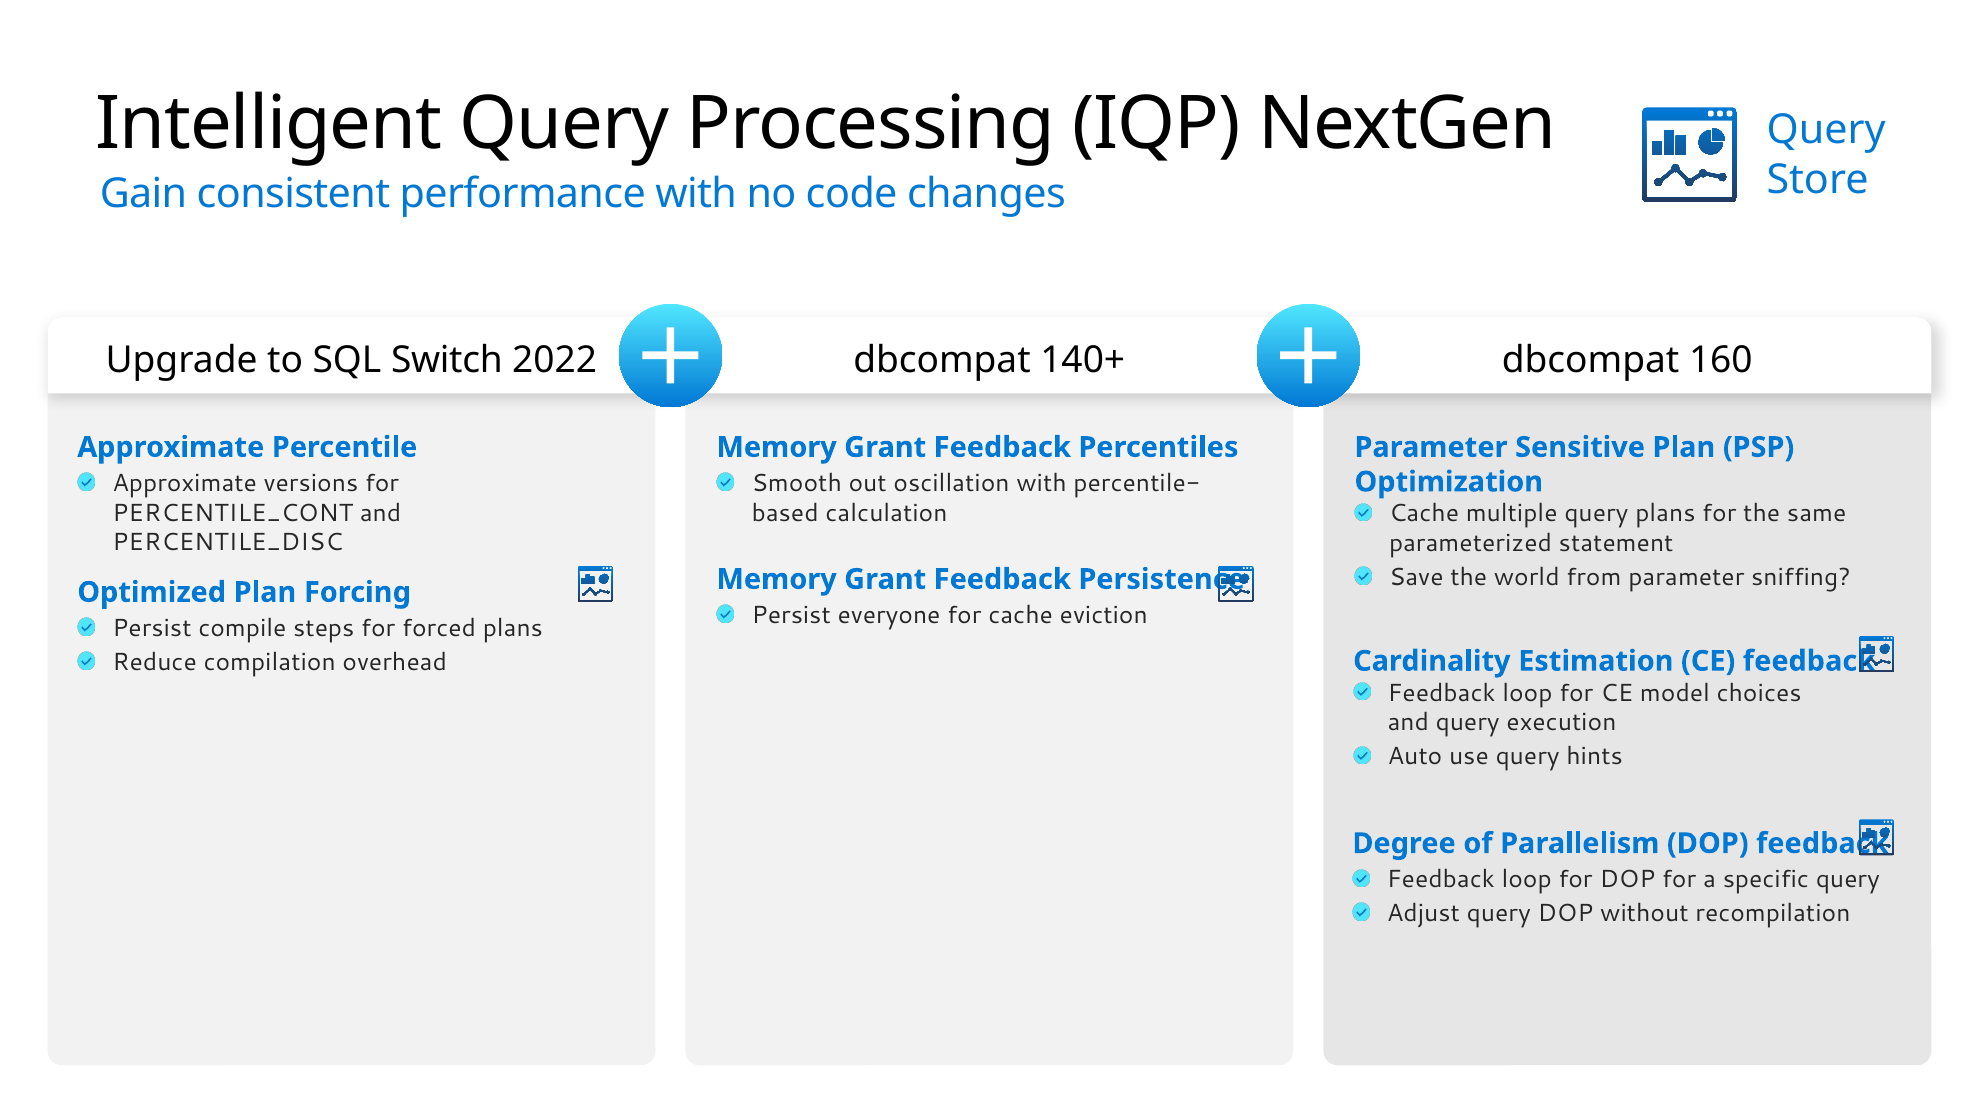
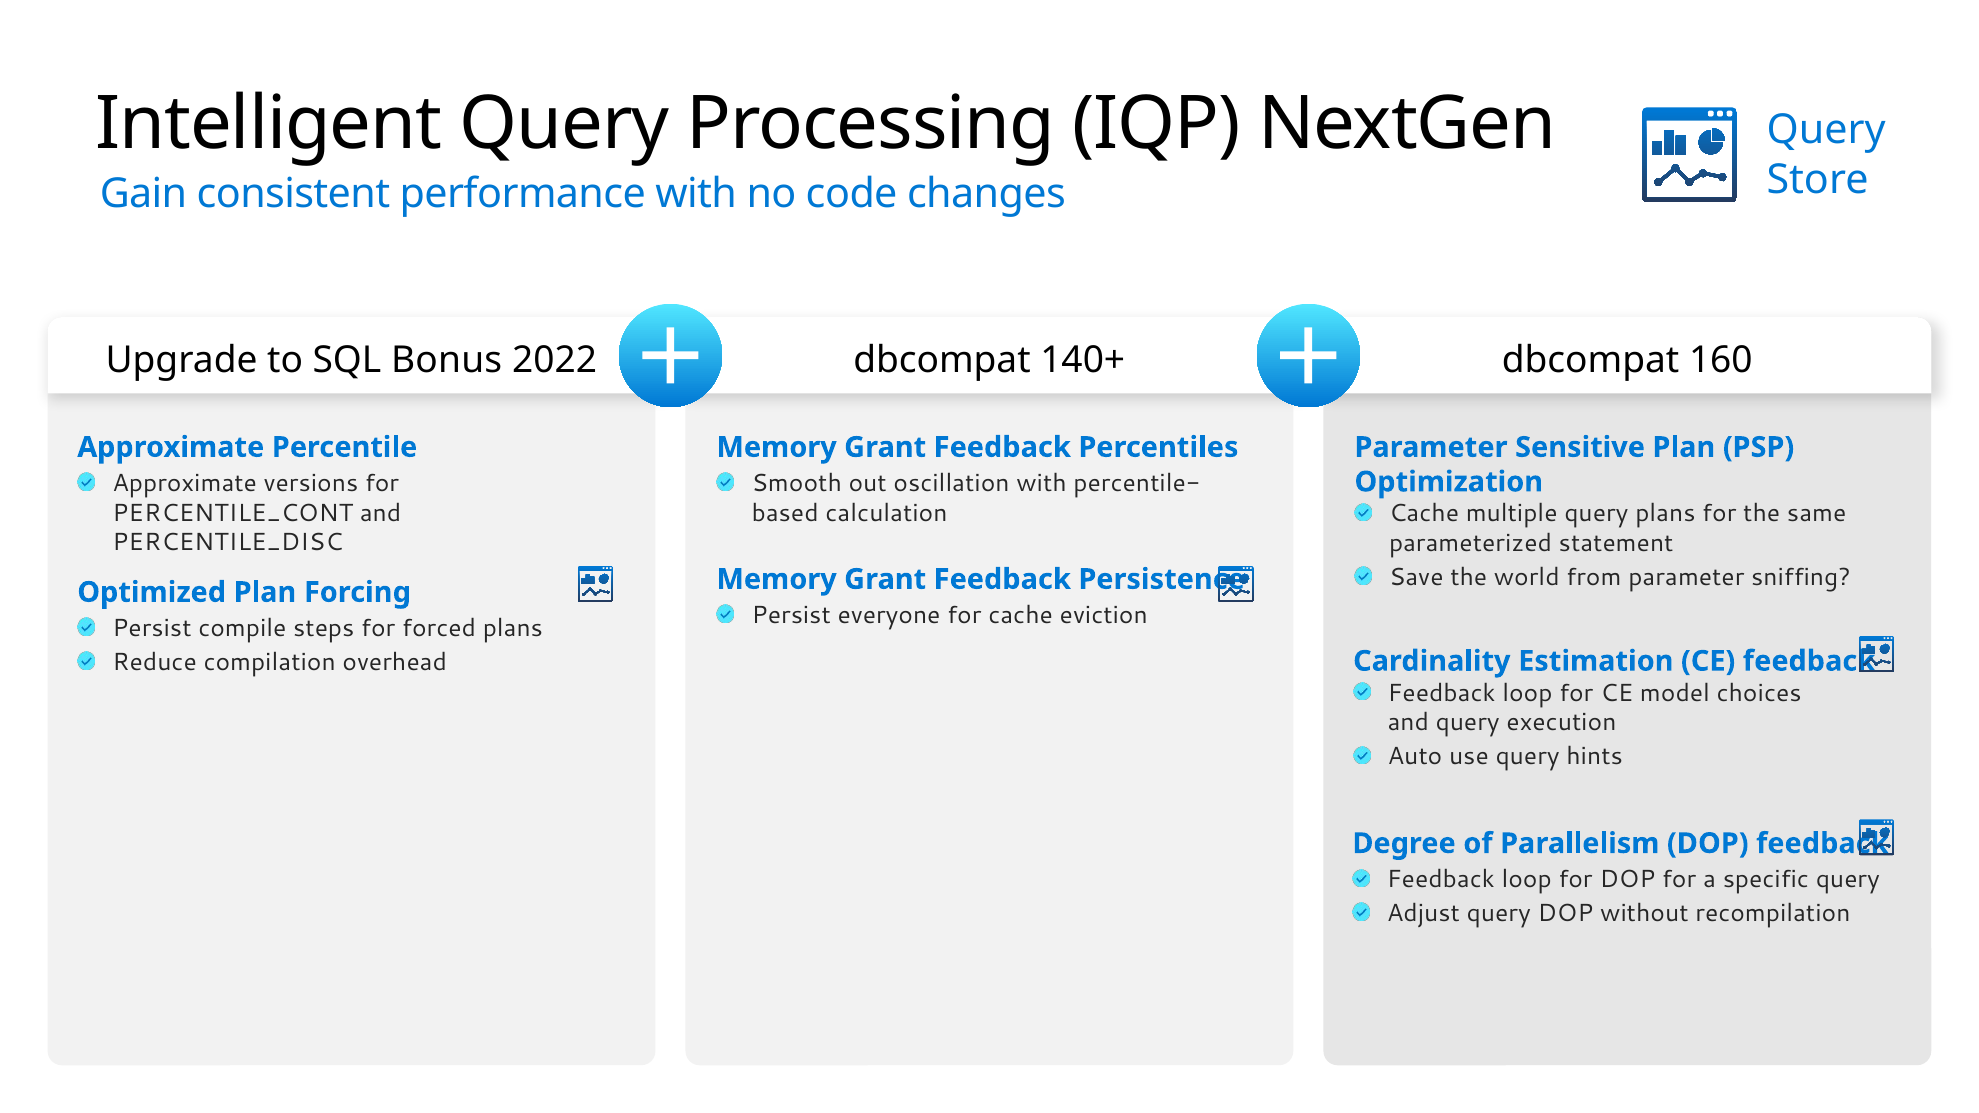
Switch: Switch -> Bonus
